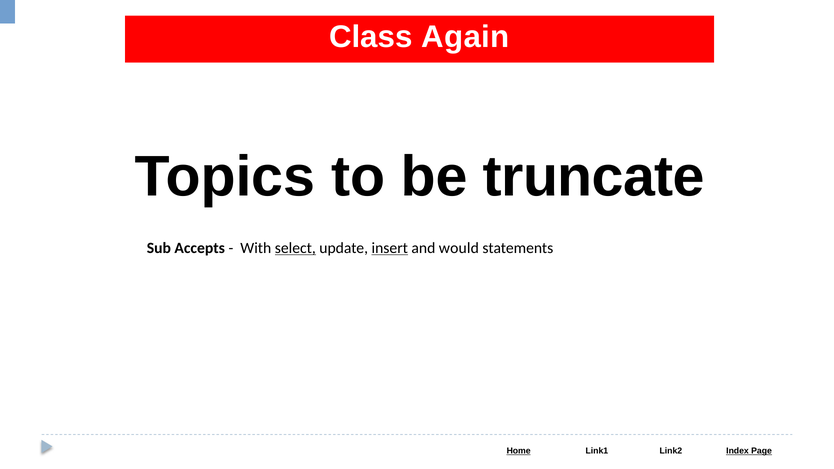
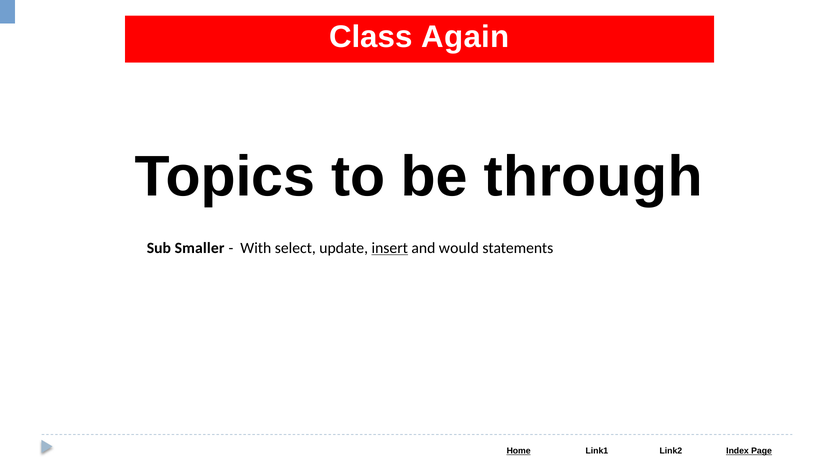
truncate: truncate -> through
Accepts: Accepts -> Smaller
select underline: present -> none
